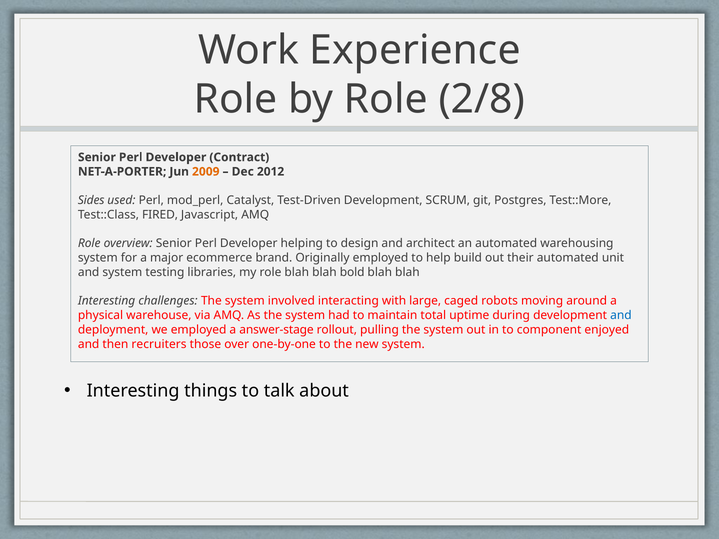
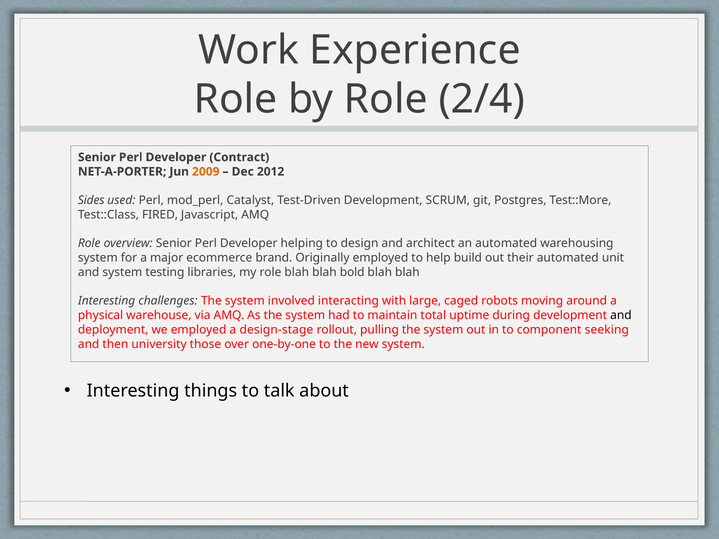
2/8: 2/8 -> 2/4
and at (621, 316) colour: blue -> black
answer-stage: answer-stage -> design-stage
enjoyed: enjoyed -> seeking
recruiters: recruiters -> university
